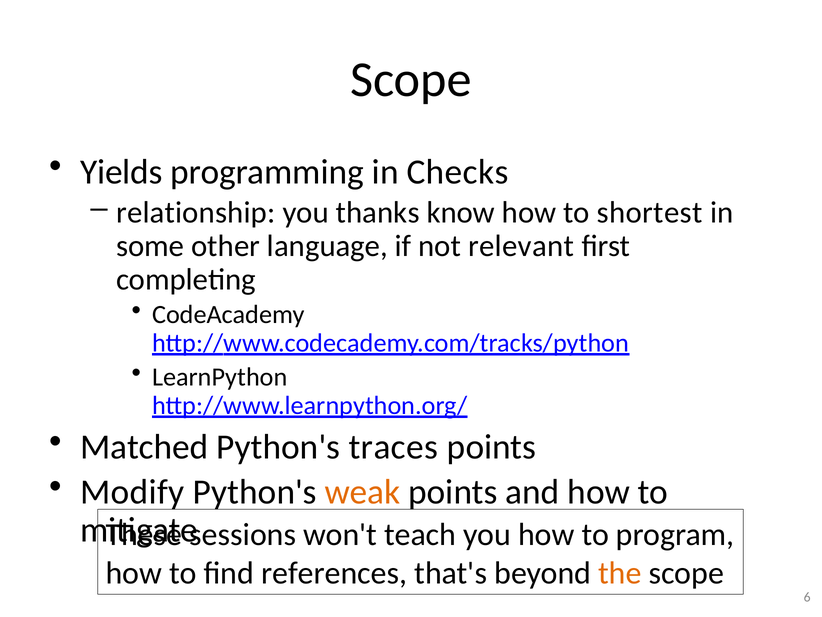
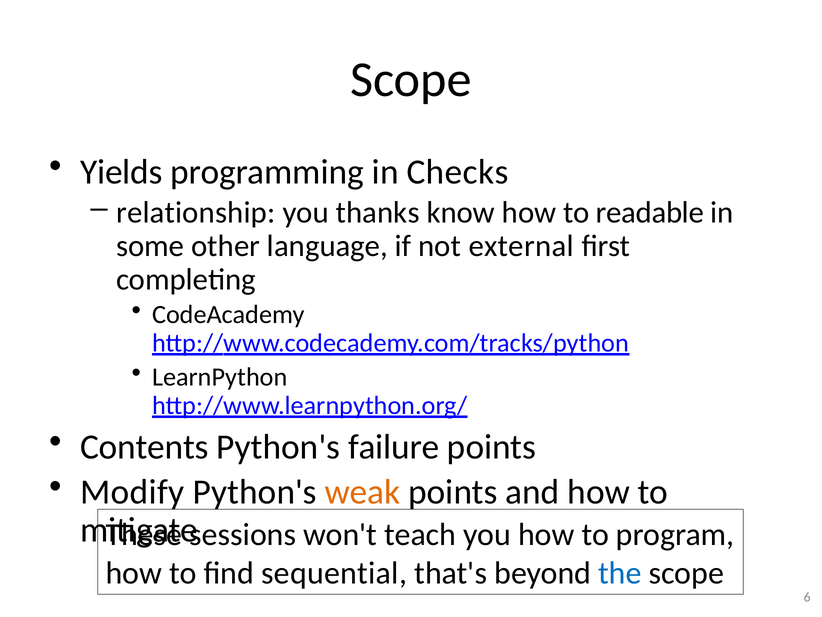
shortest: shortest -> readable
relevant: relevant -> external
Matched: Matched -> Contents
traces: traces -> failure
references: references -> sequential
the colour: orange -> blue
